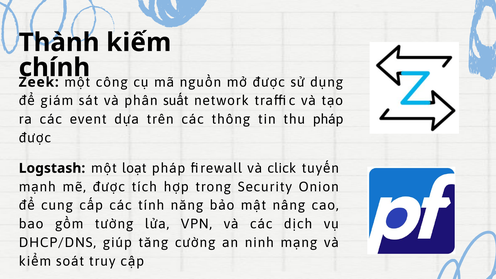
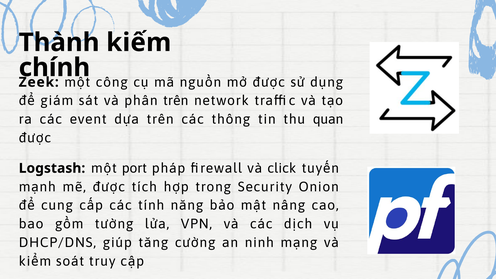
phân suất: suất -> trên
thu pháp: pháp -> quan
loạt: loạt -> port
